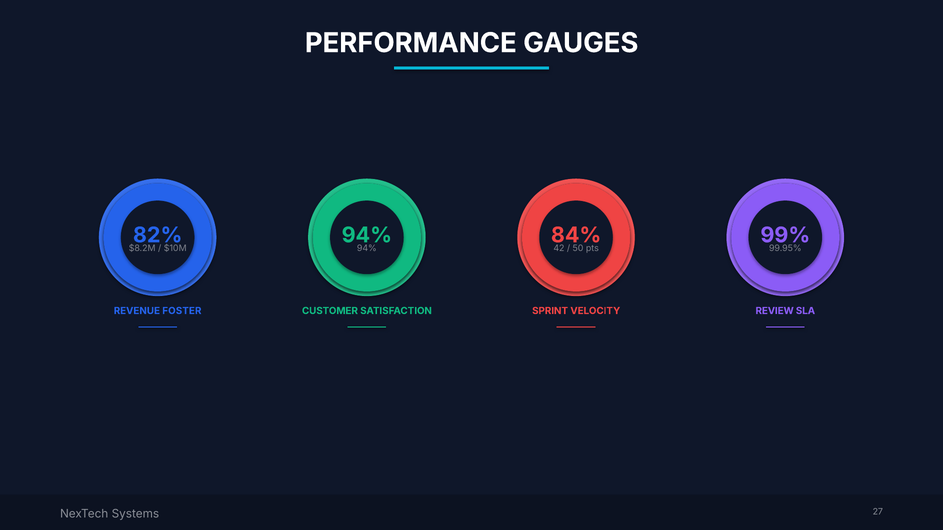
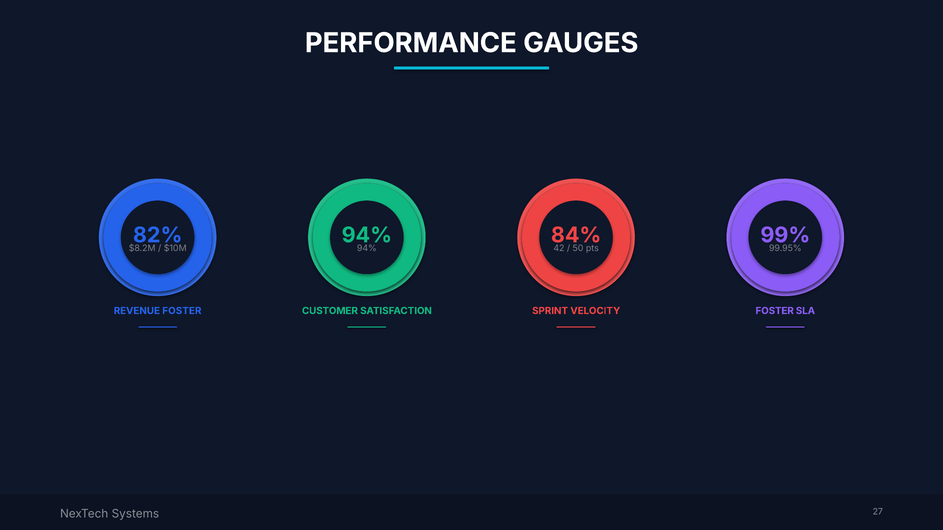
REVIEW at (775, 311): REVIEW -> FOSTER
